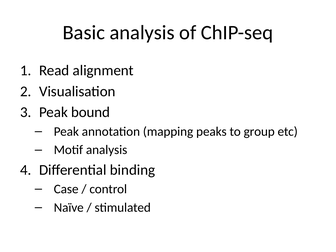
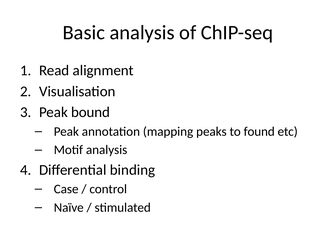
group: group -> found
